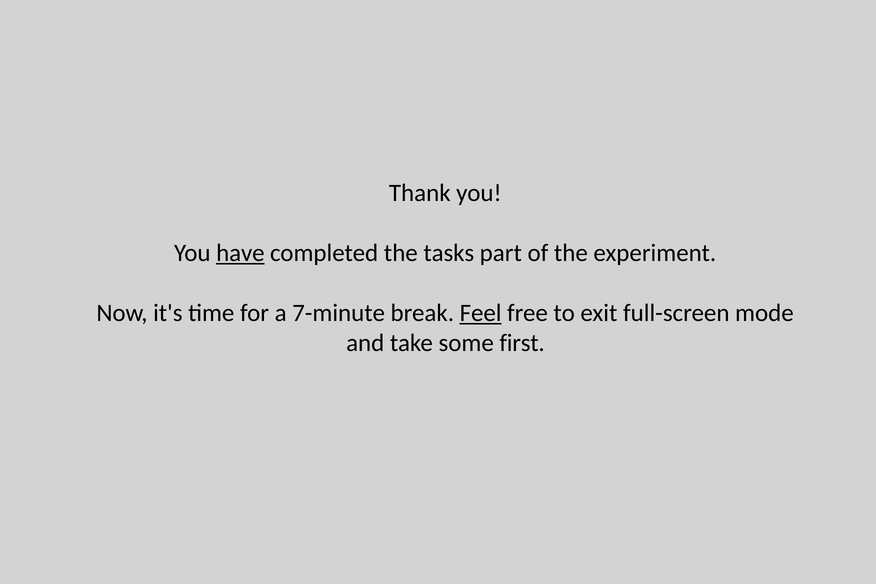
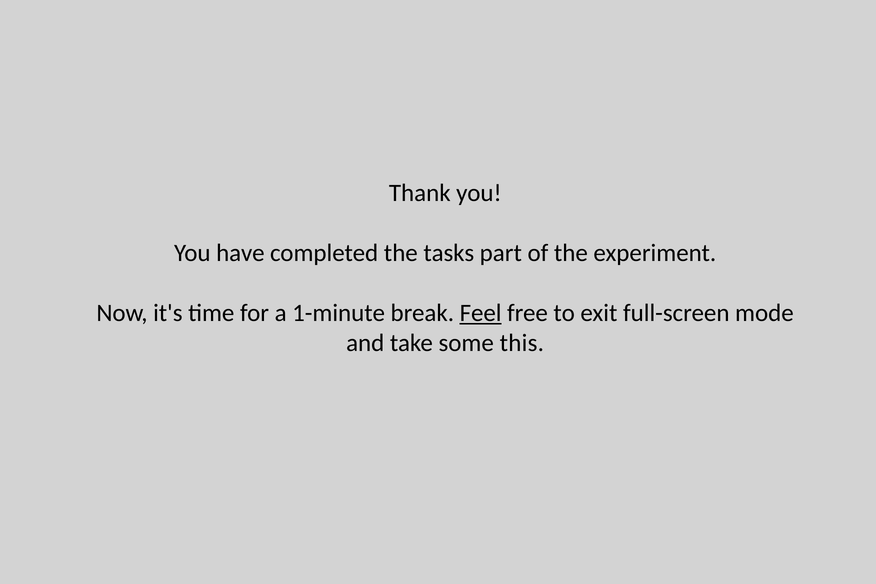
have underline: present -> none
7-minute: 7-minute -> 1-minute
first: first -> this
